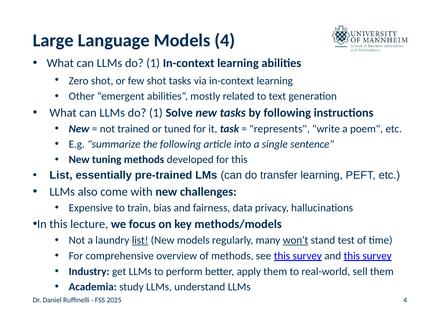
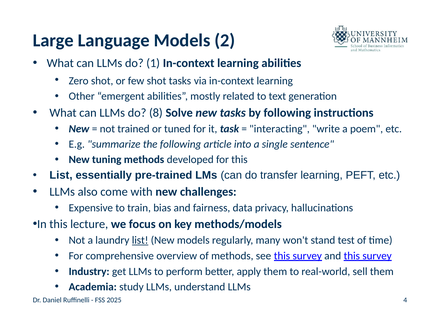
Models 4: 4 -> 2
1 at (156, 113): 1 -> 8
represents: represents -> interacting
won't underline: present -> none
